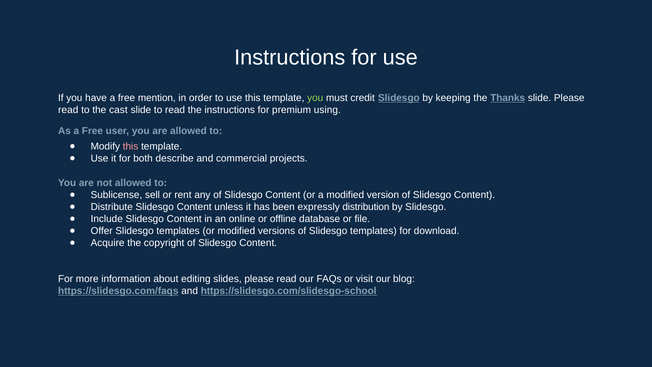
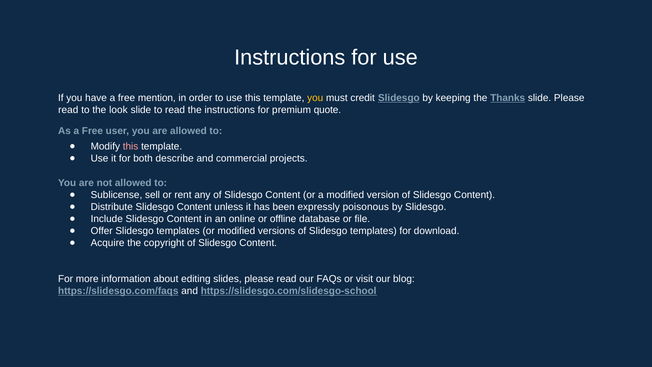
you at (315, 98) colour: light green -> yellow
cast: cast -> look
using: using -> quote
distribution: distribution -> poisonous
